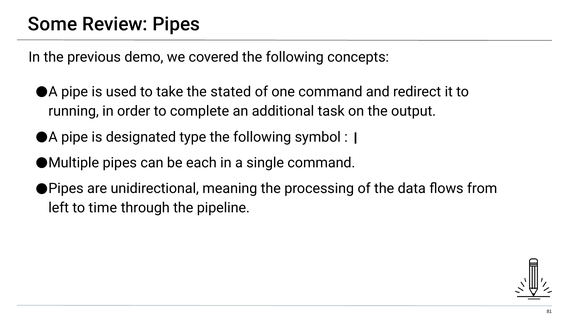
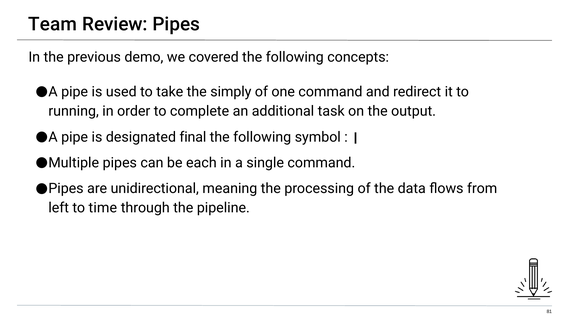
Some: Some -> Team
stated: stated -> simply
type: type -> final
